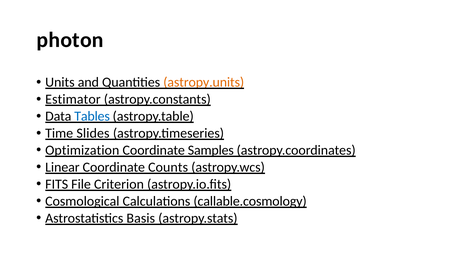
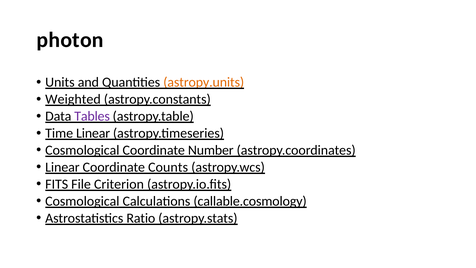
Estimator: Estimator -> Weighted
Tables colour: blue -> purple
Time Slides: Slides -> Linear
Optimization at (82, 150): Optimization -> Cosmological
Samples: Samples -> Number
Basis: Basis -> Ratio
